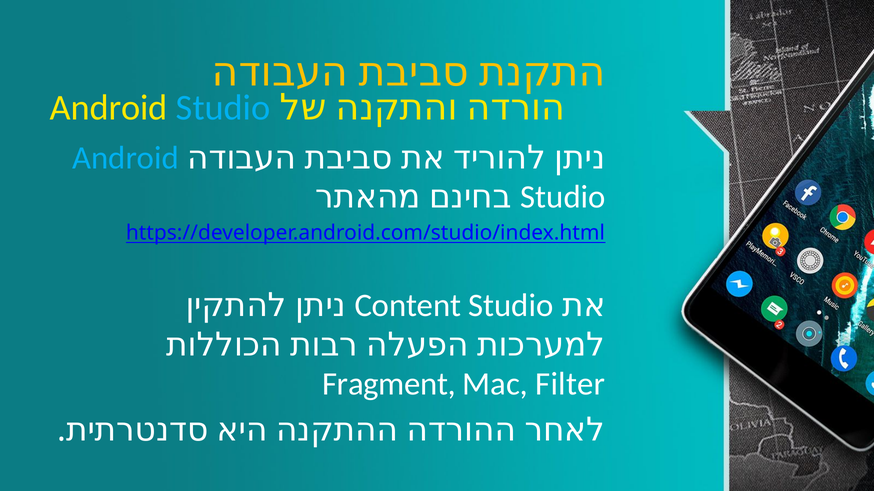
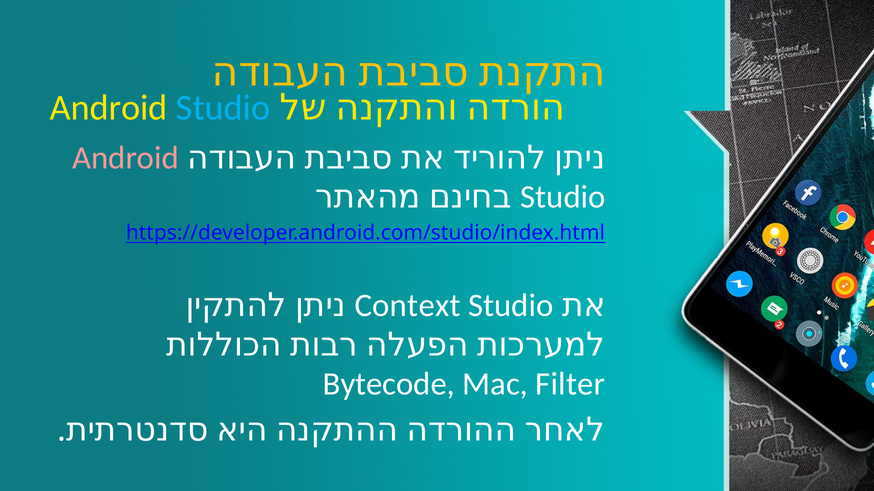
Android at (126, 158) colour: light blue -> pink
Content: Content -> Context
Fragment: Fragment -> Bytecode
